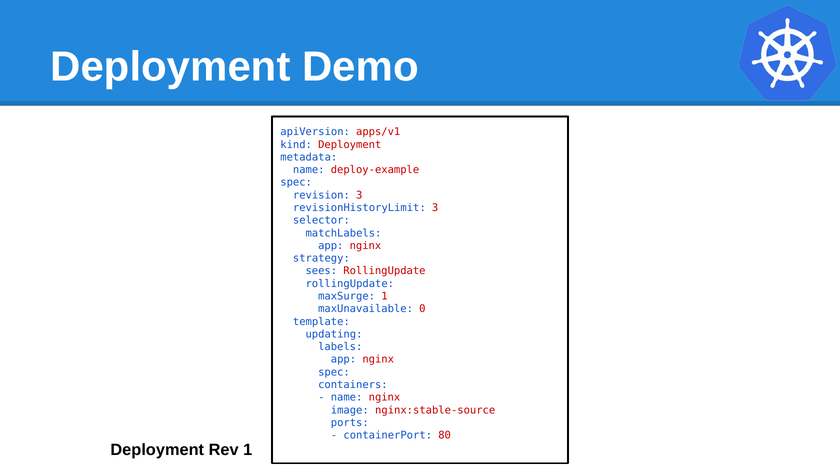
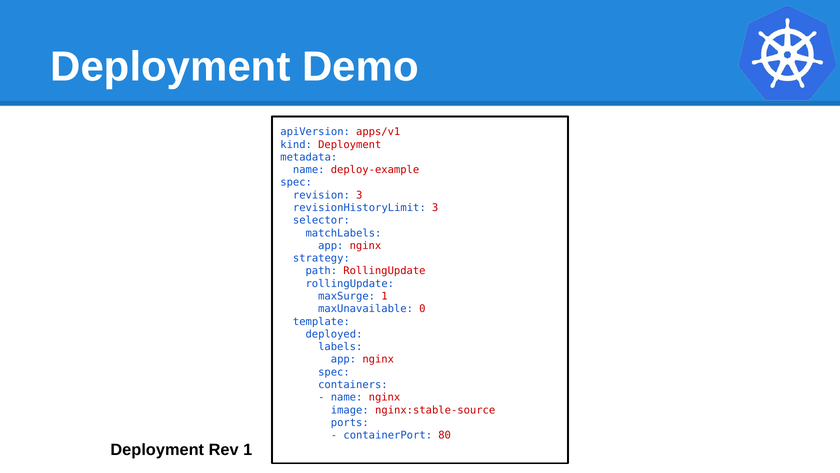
sees: sees -> path
updating: updating -> deployed
